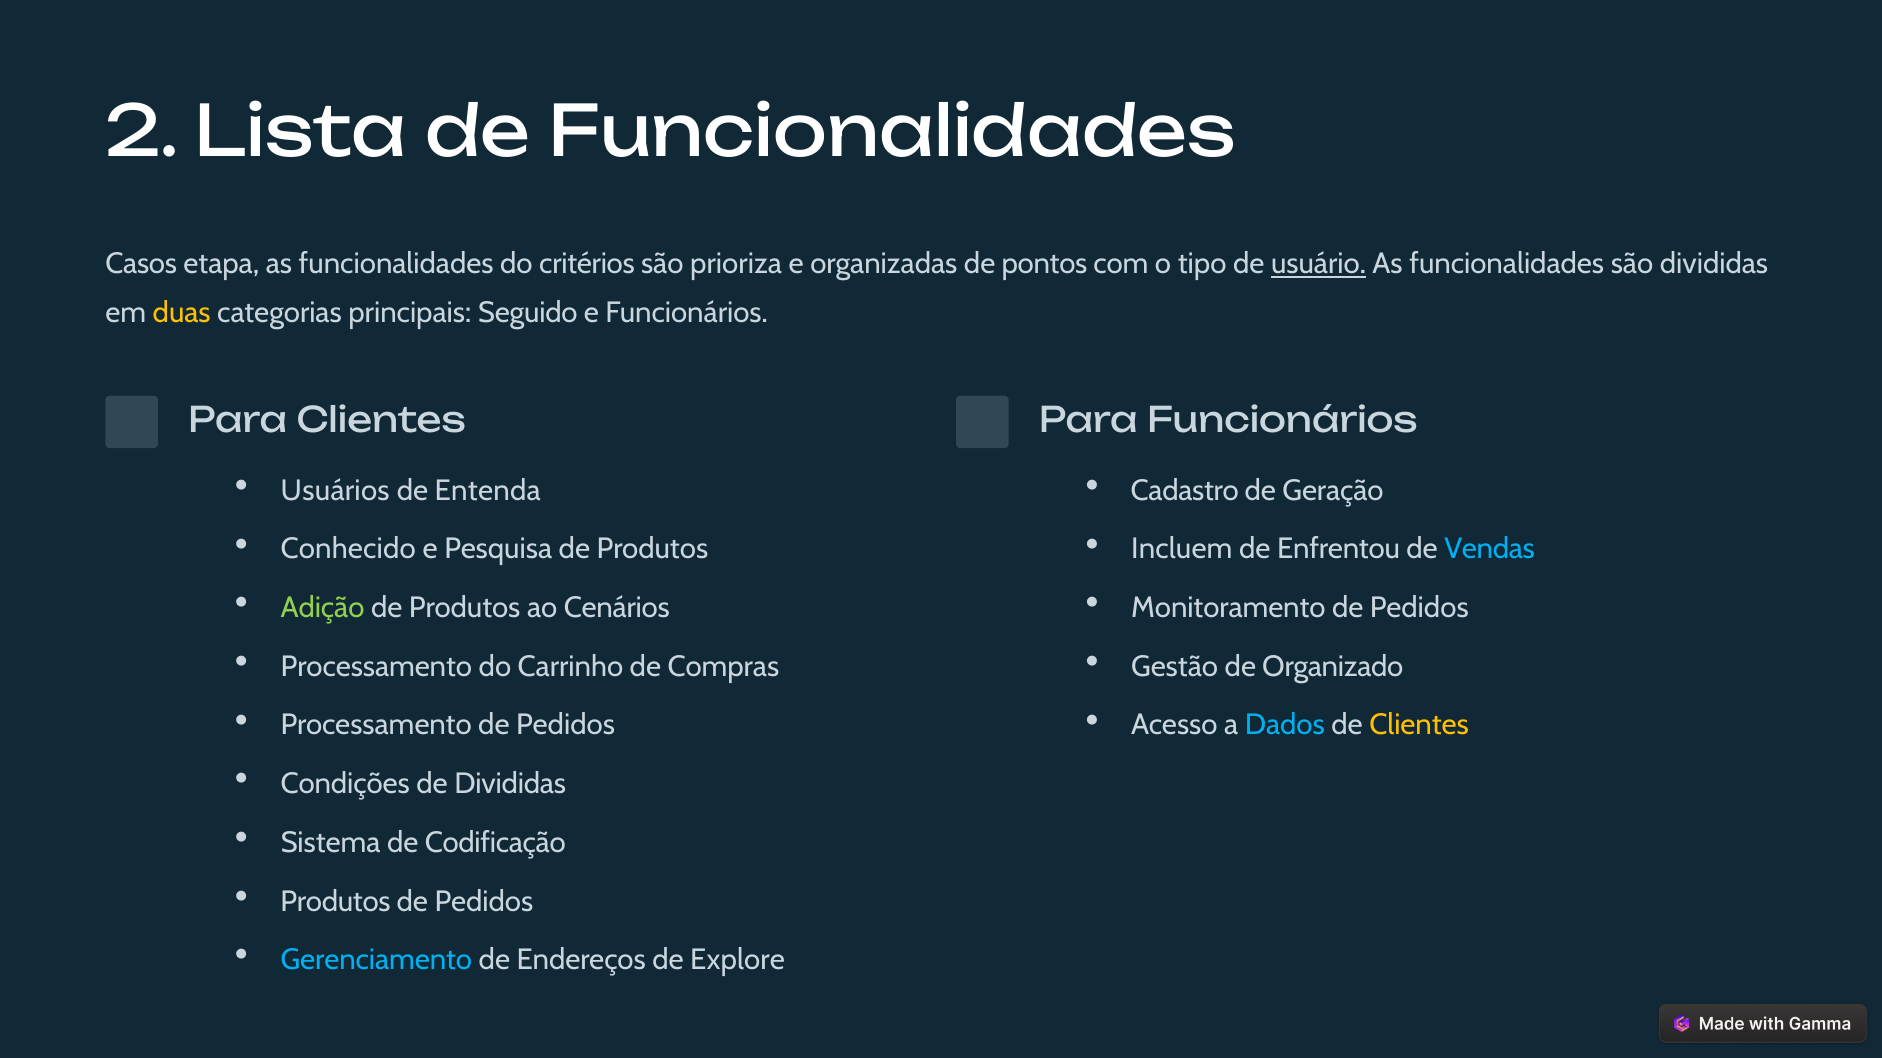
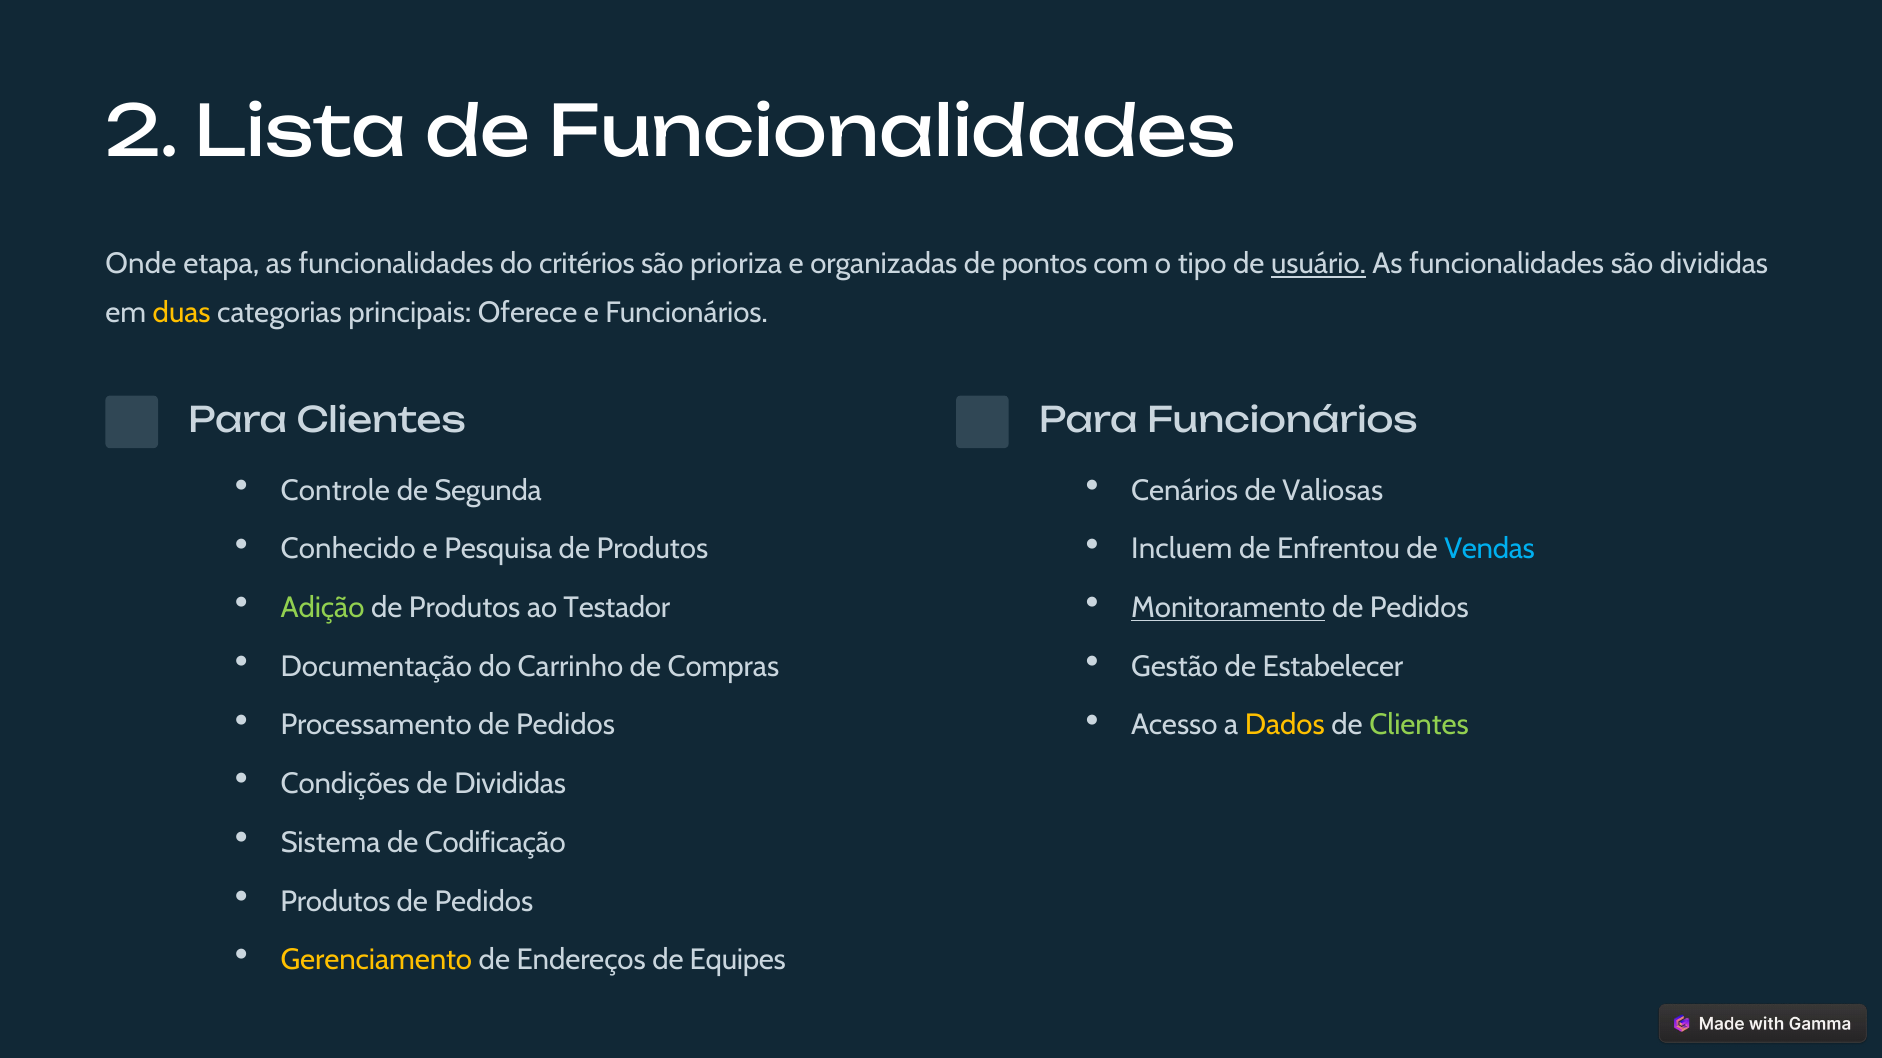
Casos: Casos -> Onde
Seguido: Seguido -> Oferece
Usuários: Usuários -> Controle
Entenda: Entenda -> Segunda
Cadastro: Cadastro -> Cenários
Geração: Geração -> Valiosas
Cenários: Cenários -> Testador
Monitoramento underline: none -> present
Processamento at (376, 667): Processamento -> Documentação
Organizado: Organizado -> Estabelecer
Dados colour: light blue -> yellow
Clientes at (1419, 726) colour: yellow -> light green
Gerenciamento colour: light blue -> yellow
Explore: Explore -> Equipes
